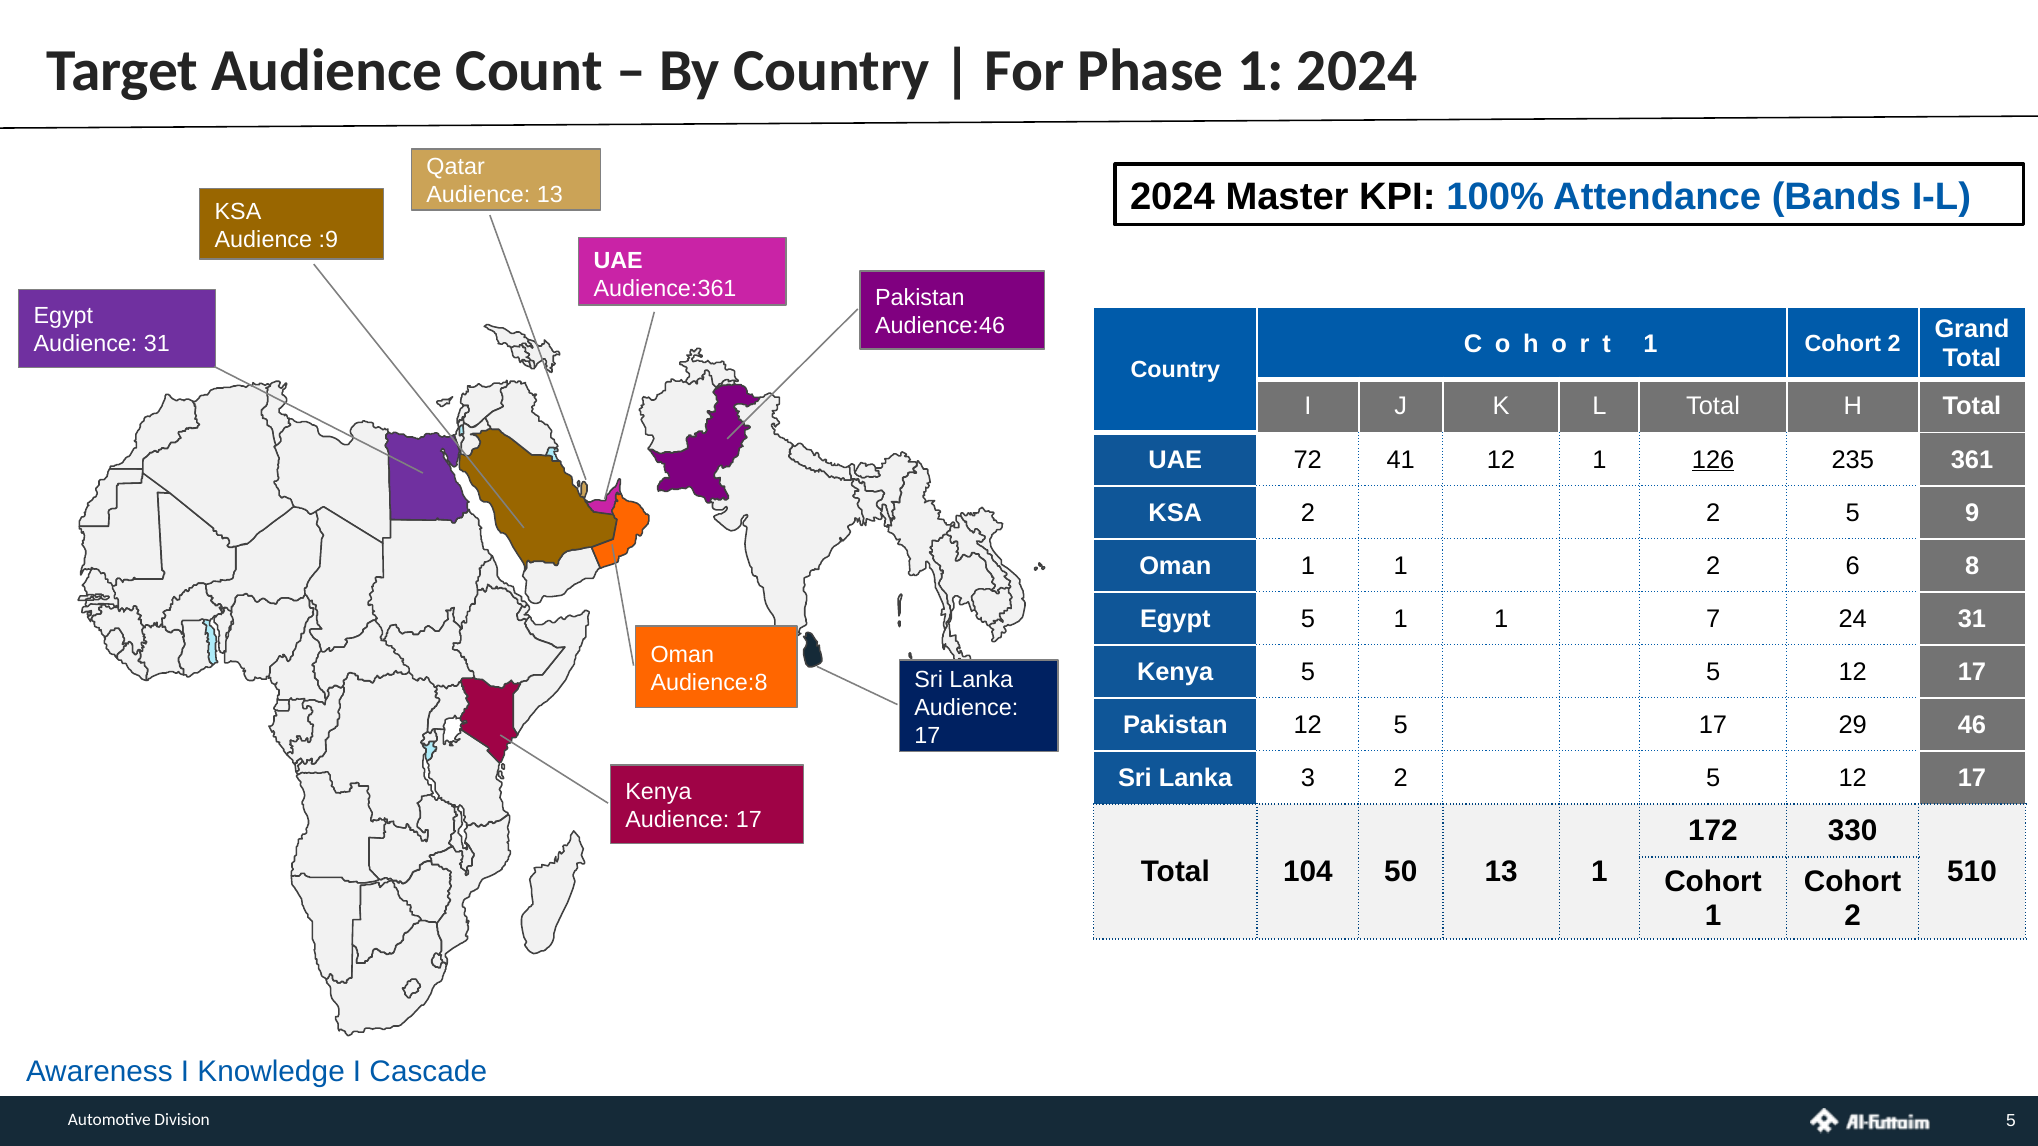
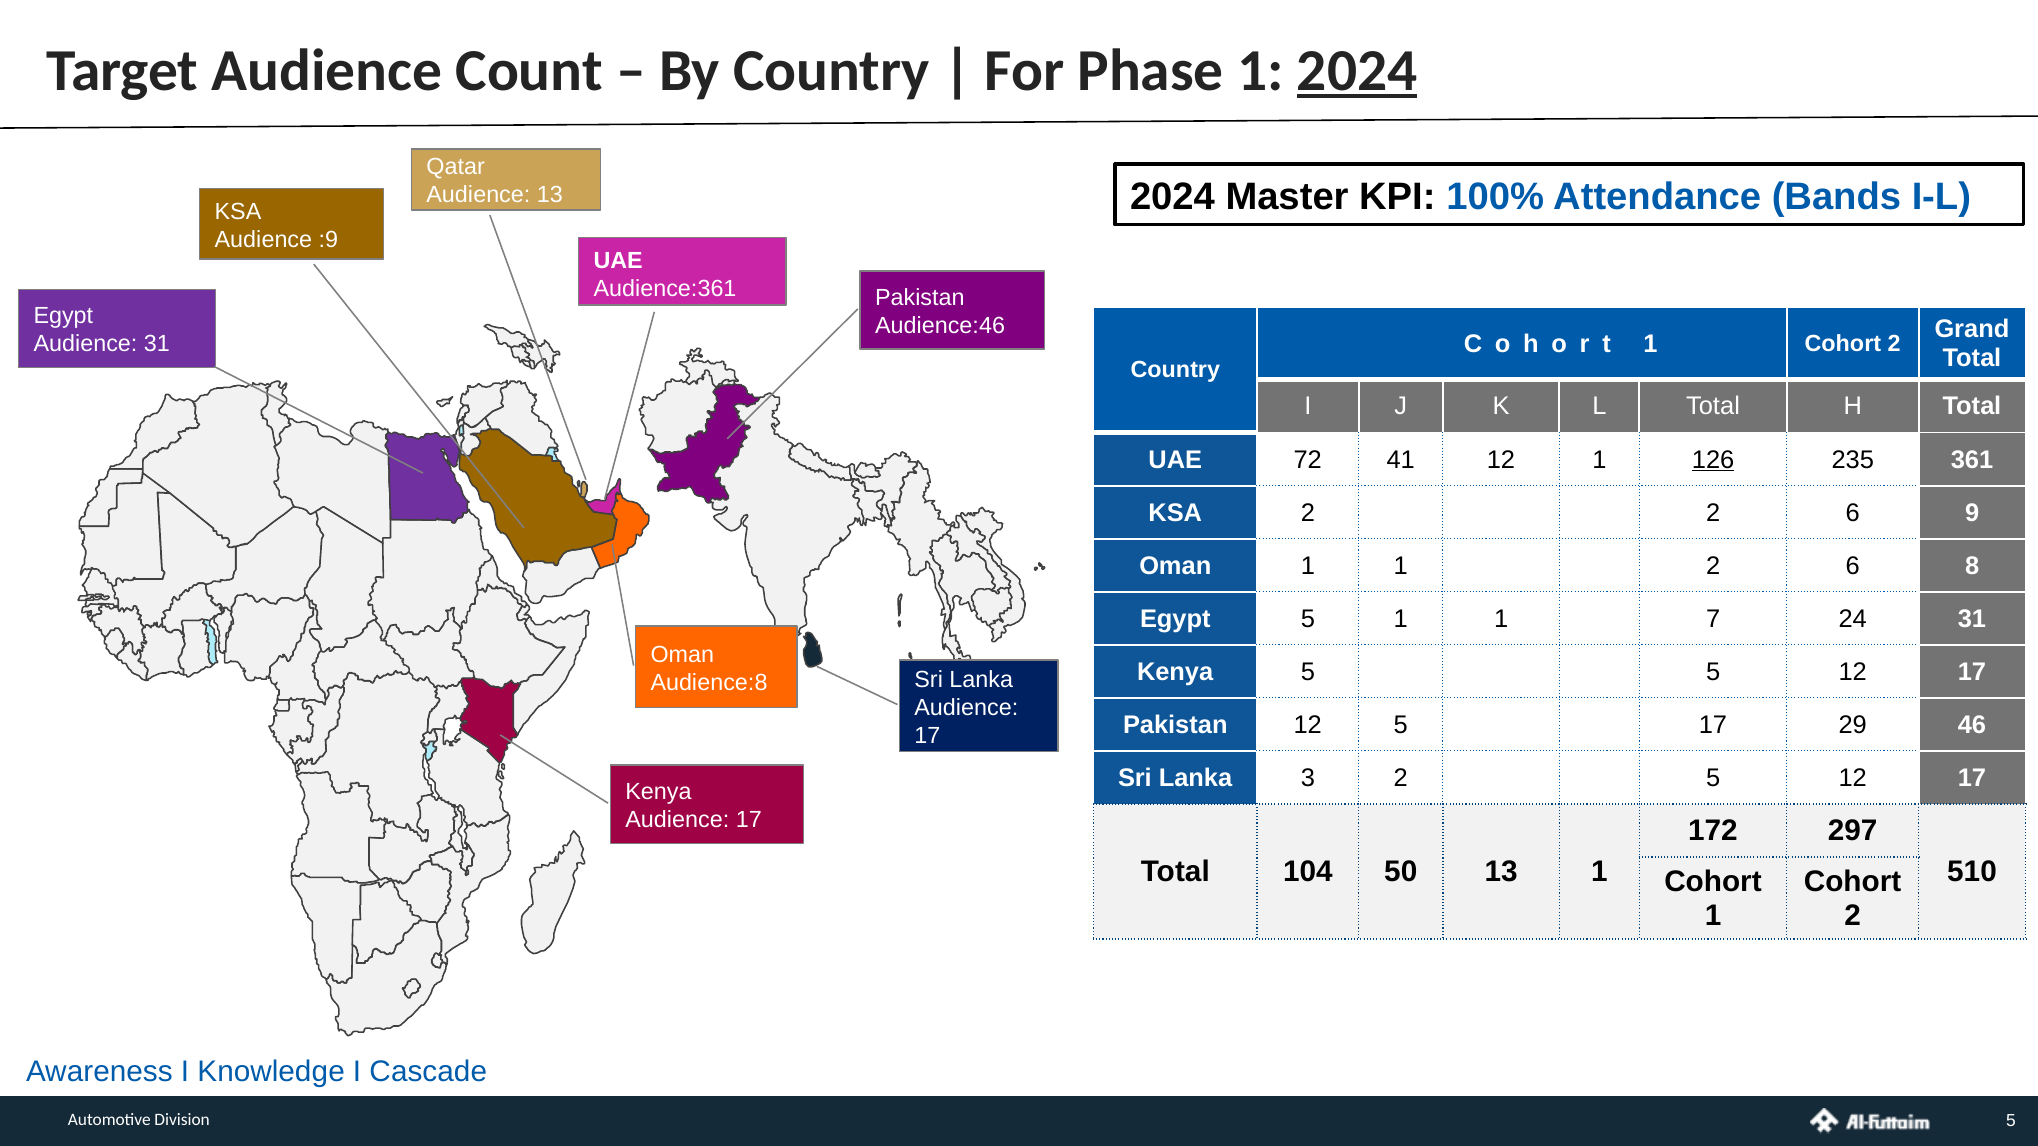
2024 at (1357, 71) underline: none -> present
2 2 5: 5 -> 6
330: 330 -> 297
